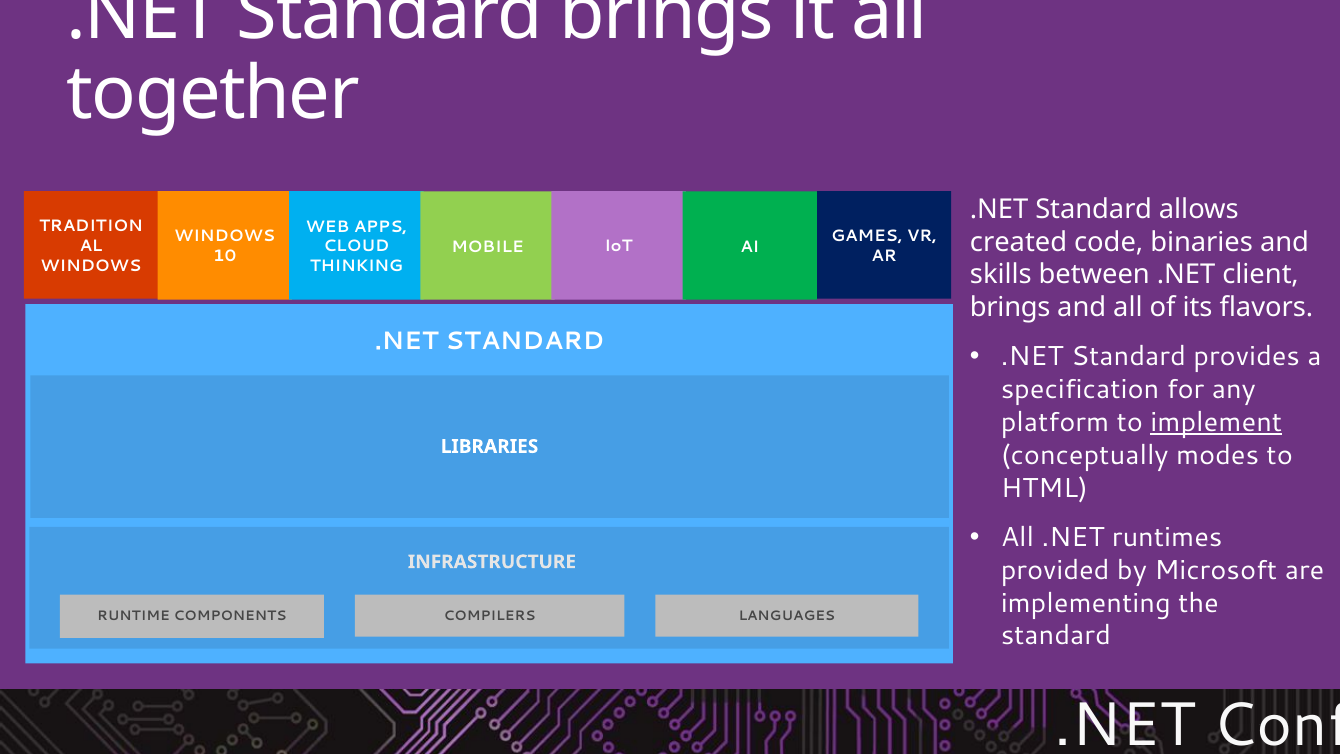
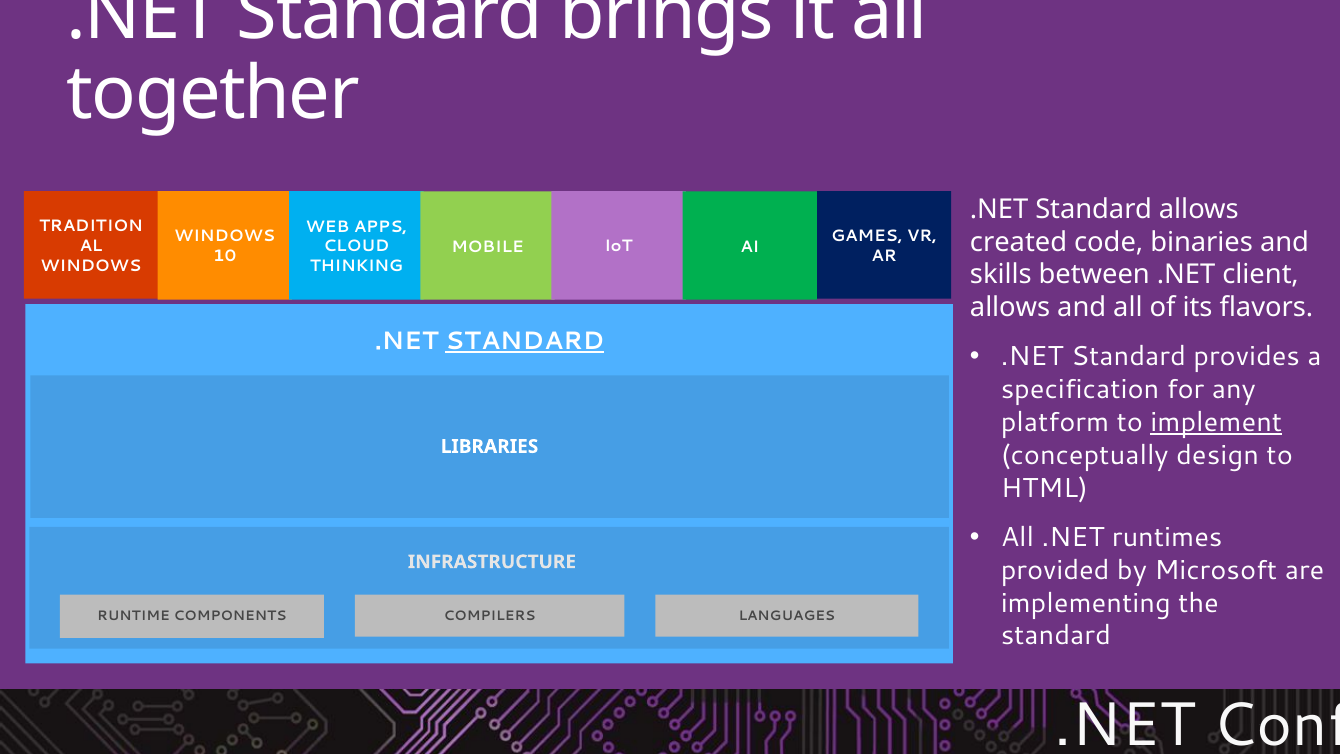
brings at (1010, 308): brings -> allows
STANDARD at (525, 341) underline: none -> present
modes: modes -> design
